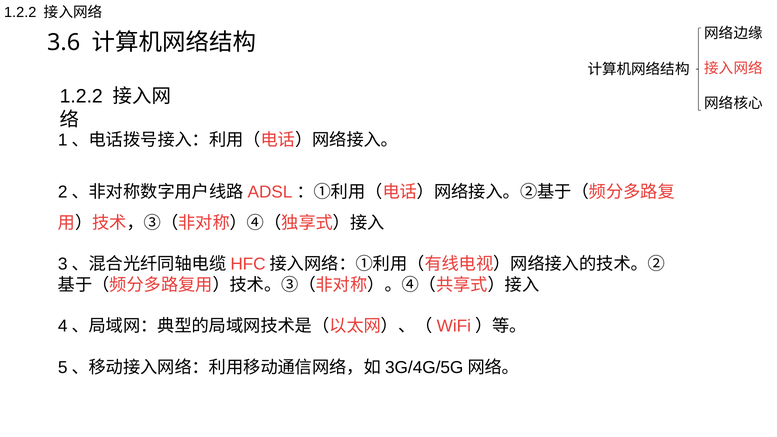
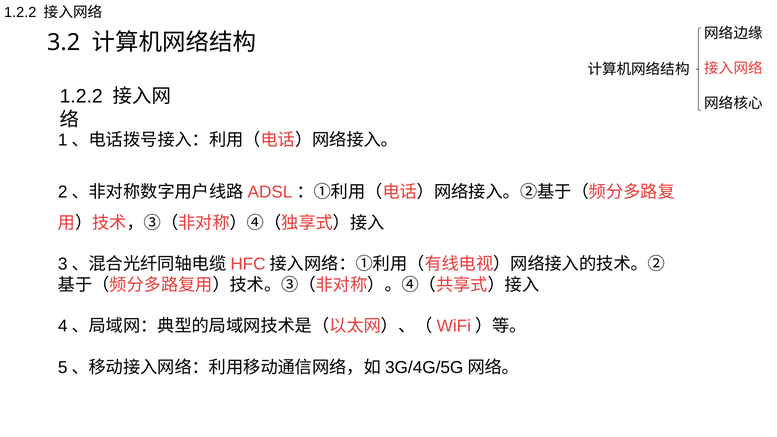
3.6: 3.6 -> 3.2
